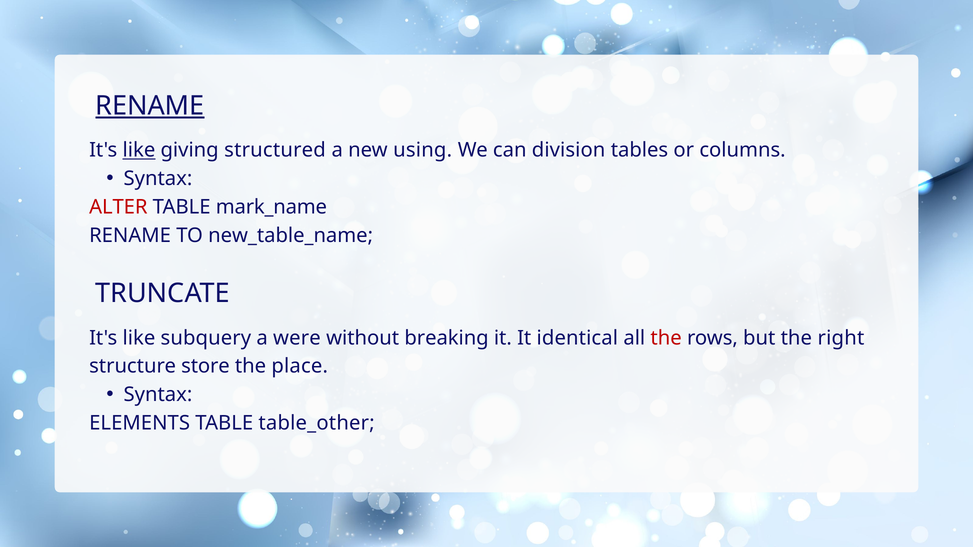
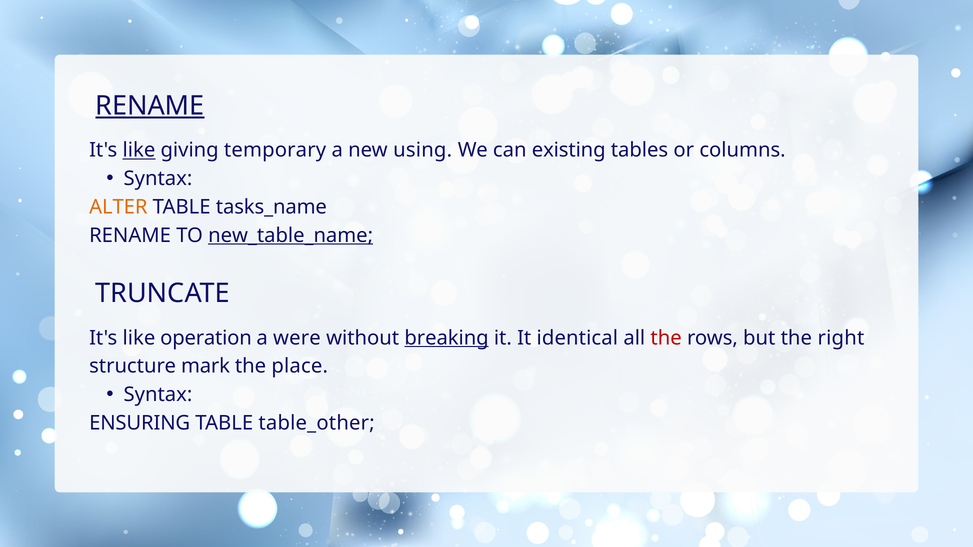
structured: structured -> temporary
division: division -> existing
ALTER colour: red -> orange
mark_name: mark_name -> tasks_name
new_table_name underline: none -> present
subquery: subquery -> operation
breaking underline: none -> present
store: store -> mark
ELEMENTS: ELEMENTS -> ENSURING
